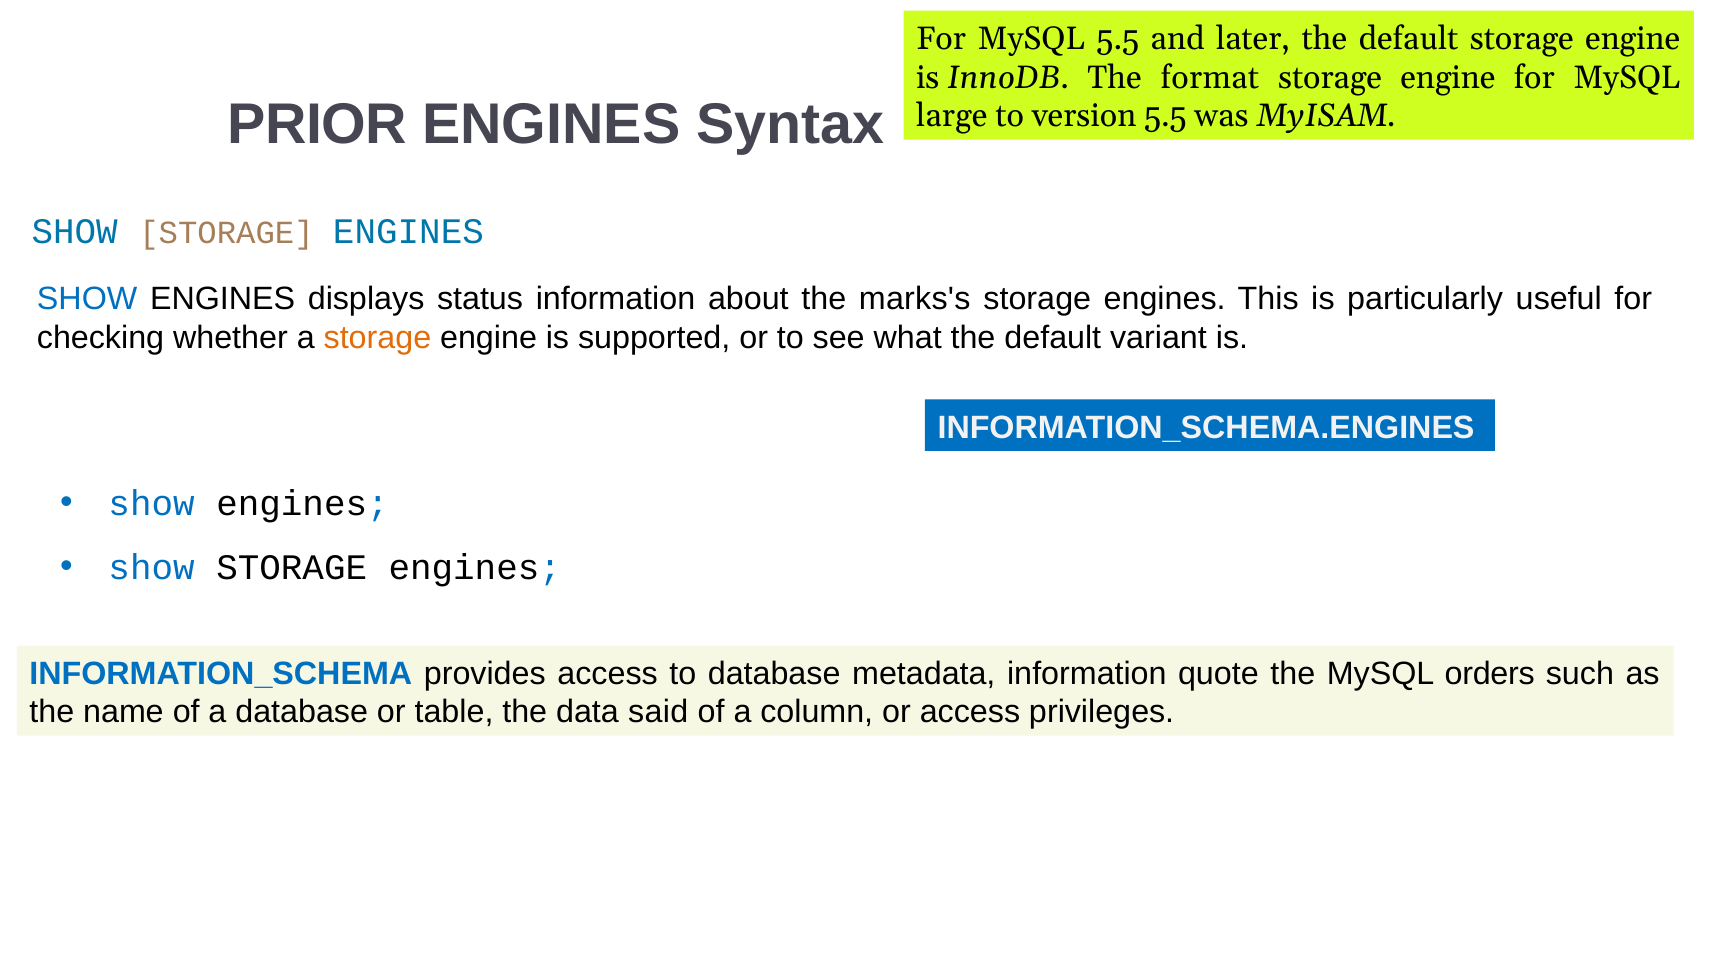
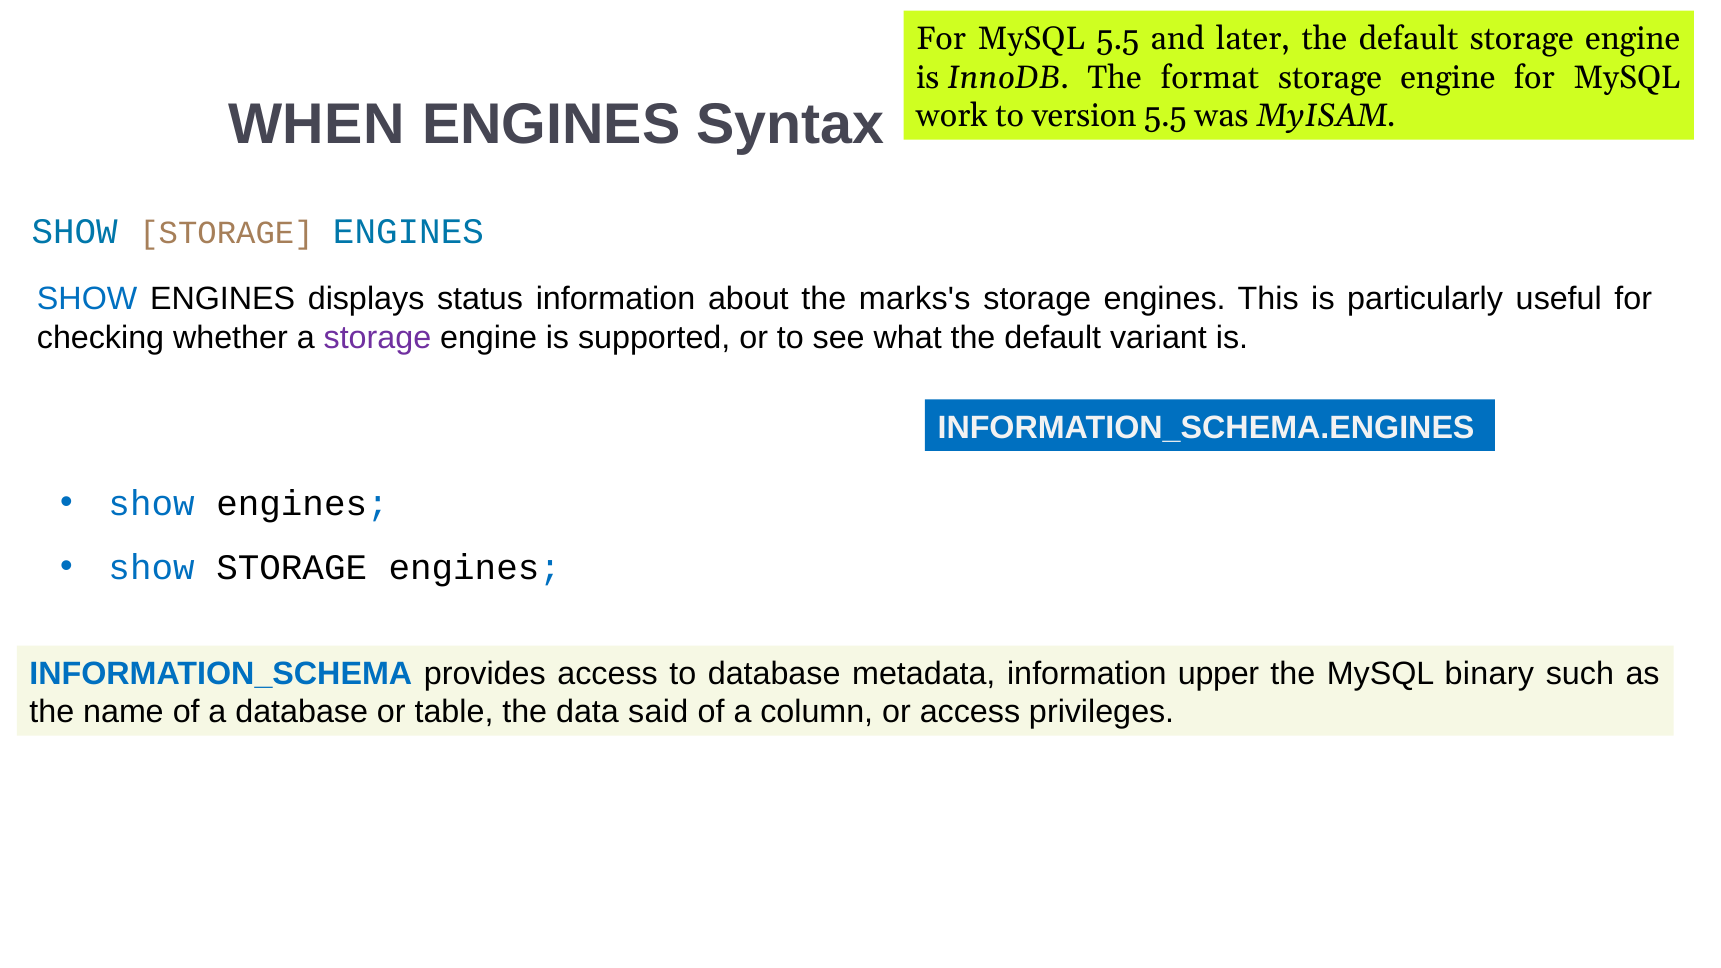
PRIOR: PRIOR -> WHEN
large: large -> work
storage at (377, 337) colour: orange -> purple
quote: quote -> upper
orders: orders -> binary
